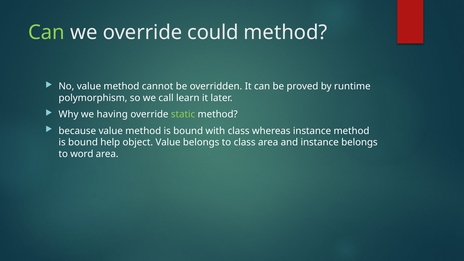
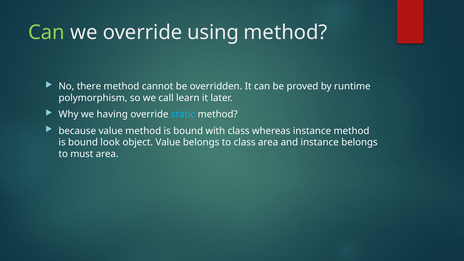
could: could -> using
No value: value -> there
static colour: light green -> light blue
help: help -> look
word: word -> must
